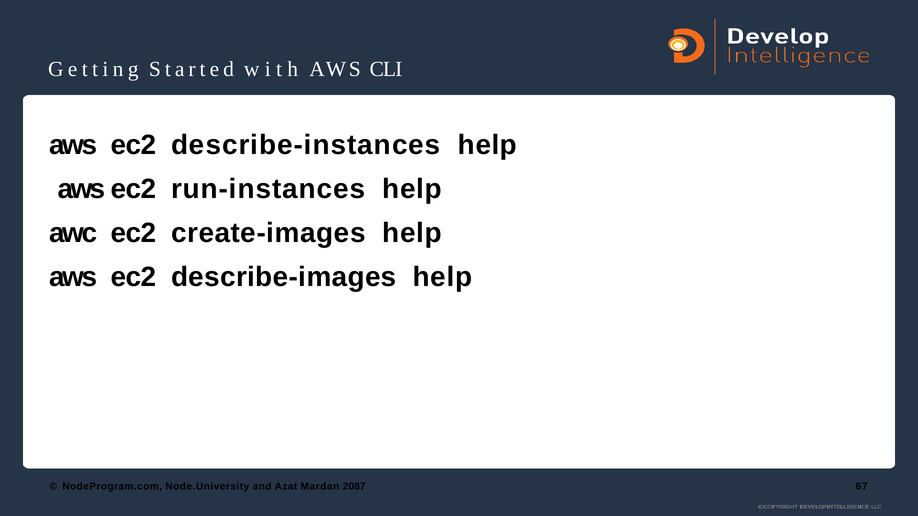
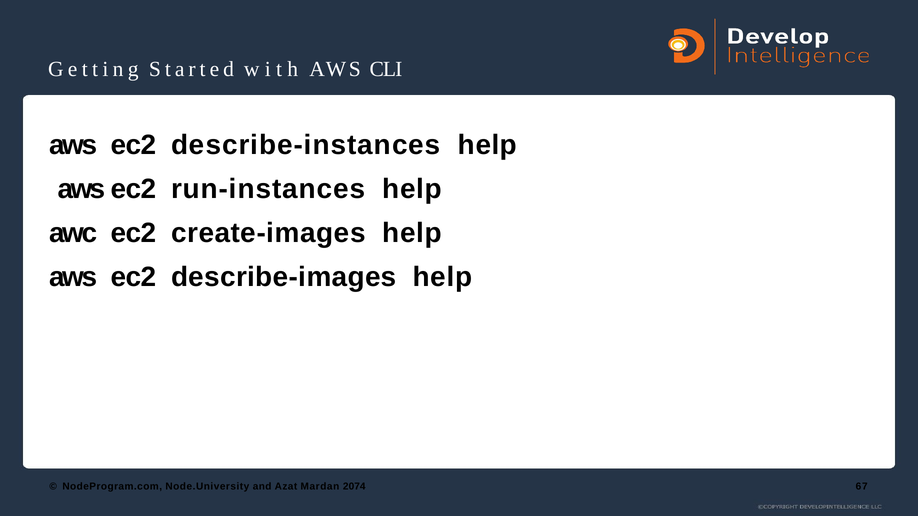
2087: 2087 -> 2074
